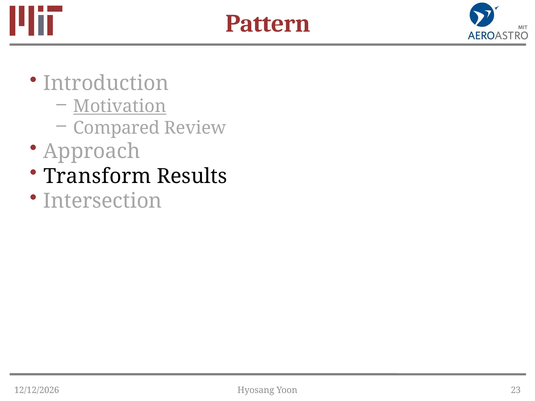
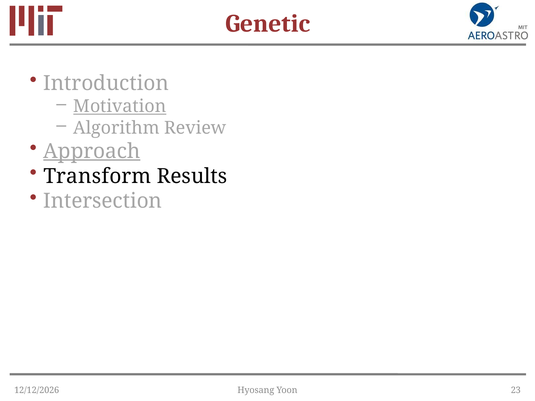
Pattern: Pattern -> Genetic
Compared: Compared -> Algorithm
Approach underline: none -> present
